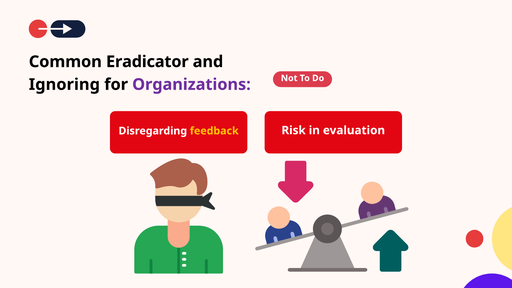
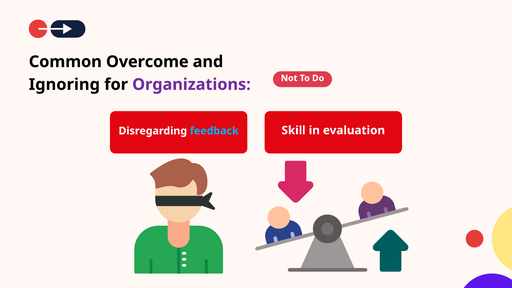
Eradicator: Eradicator -> Overcome
Risk: Risk -> Skill
feedback colour: yellow -> light blue
